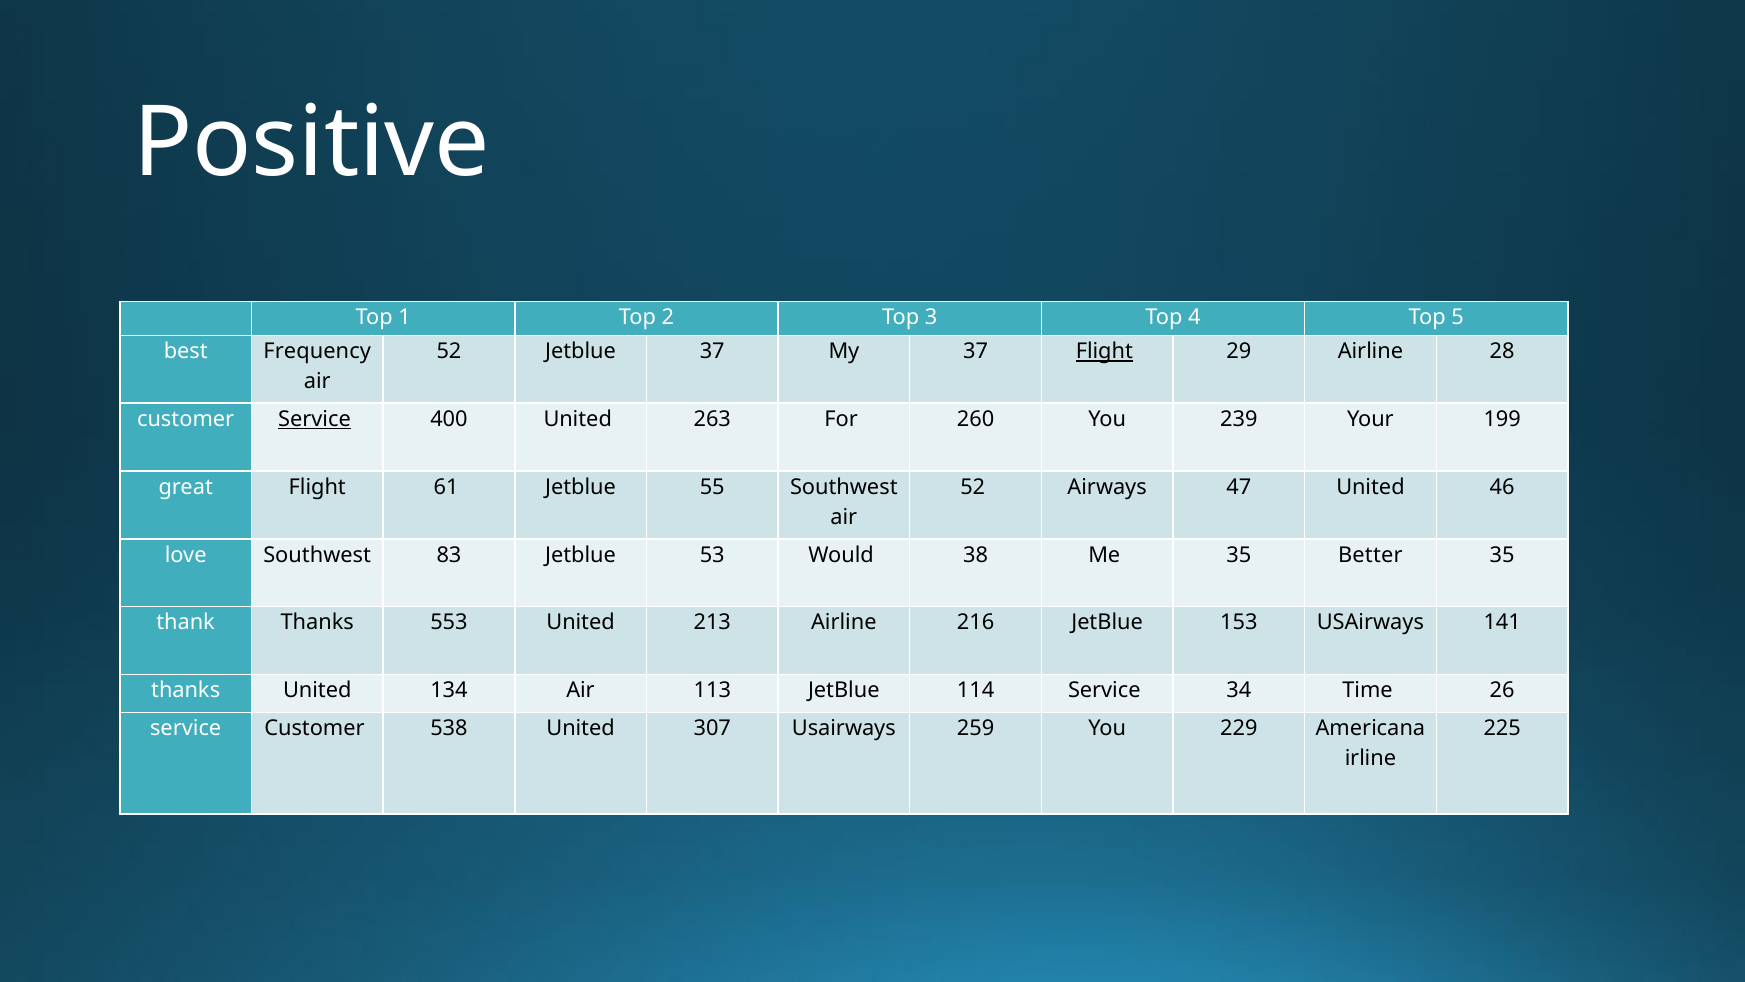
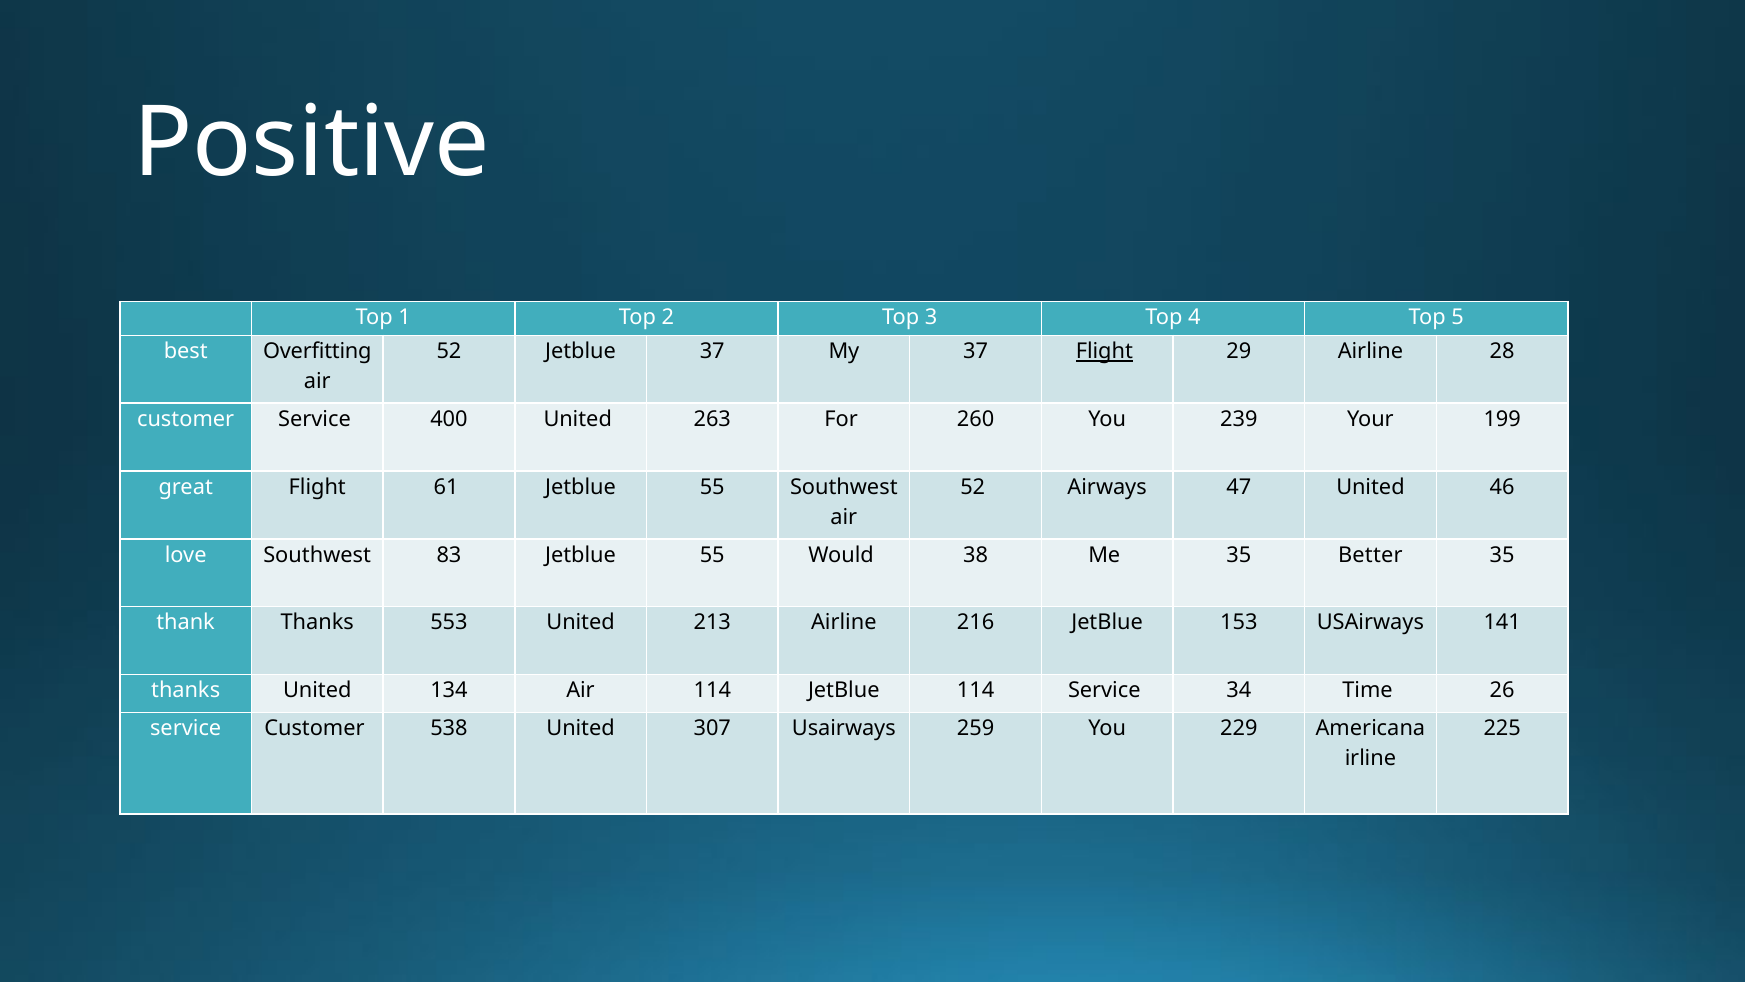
Frequency: Frequency -> Overfitting
Service at (314, 419) underline: present -> none
83 Jetblue 53: 53 -> 55
Air 113: 113 -> 114
